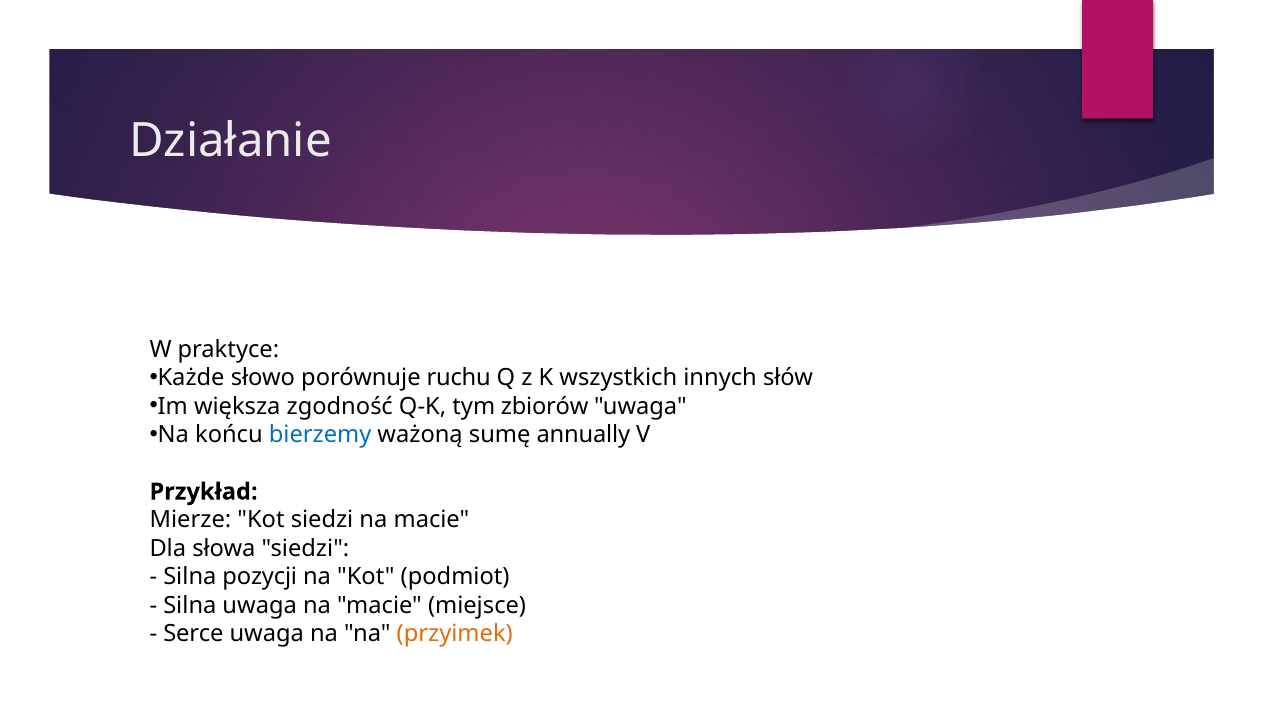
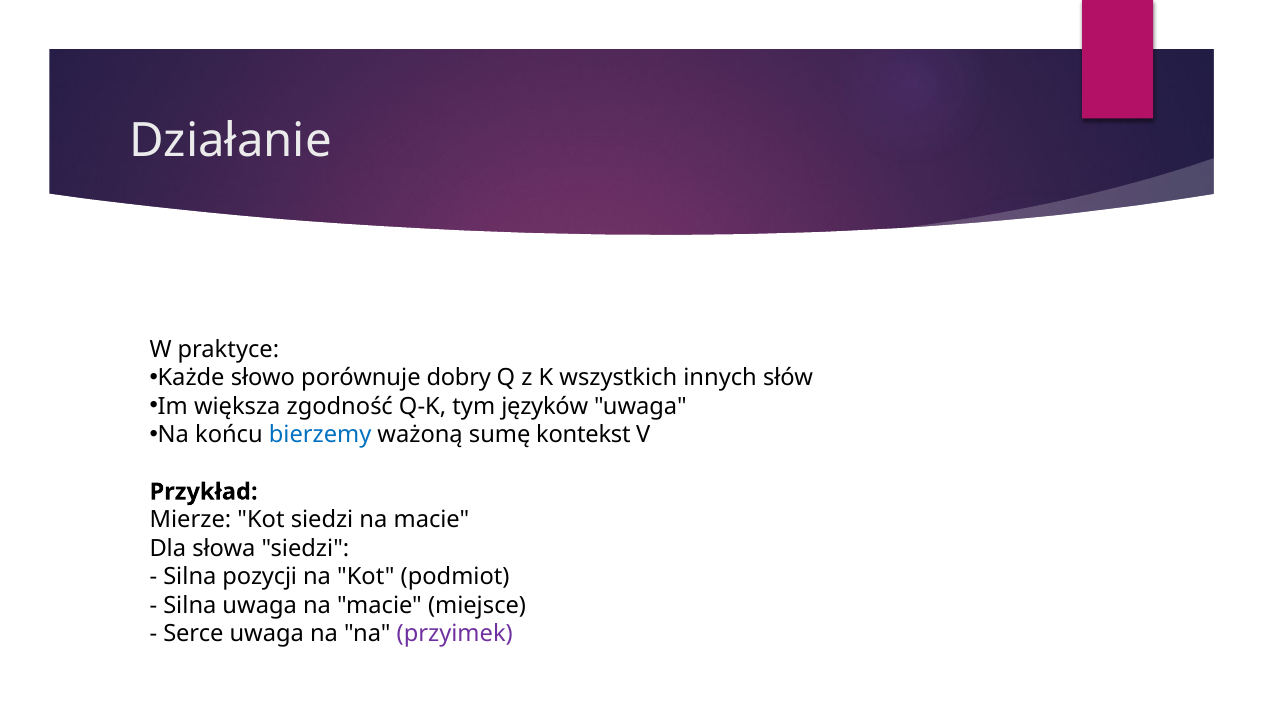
ruchu: ruchu -> dobry
zbiorów: zbiorów -> języków
annually: annually -> kontekst
przyimek colour: orange -> purple
